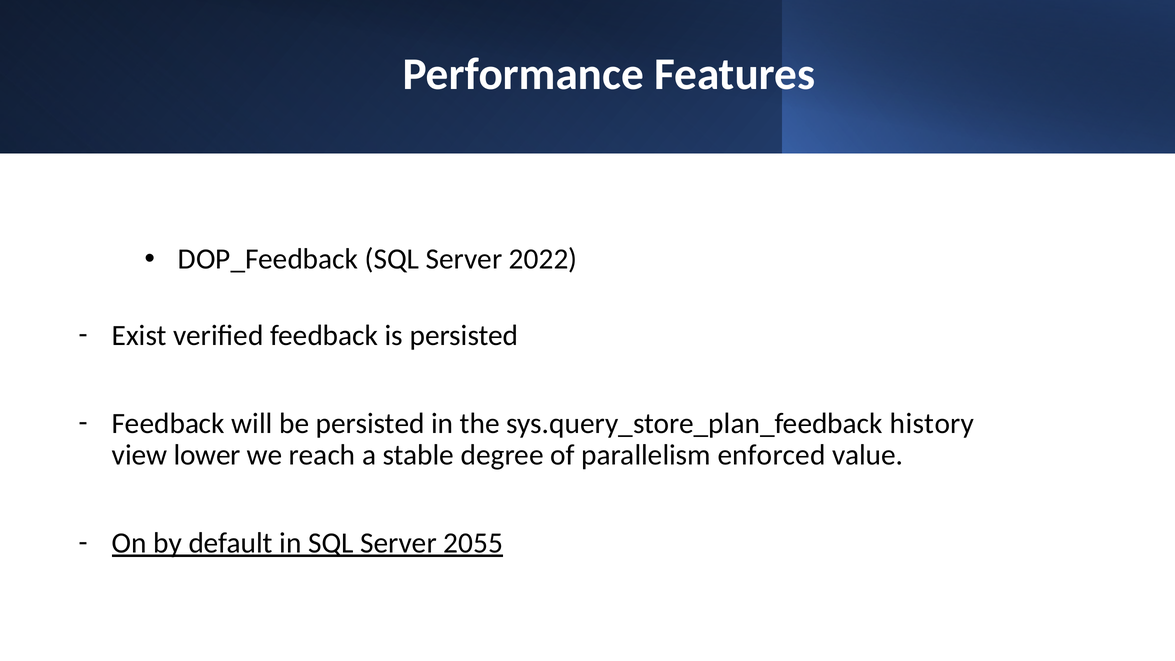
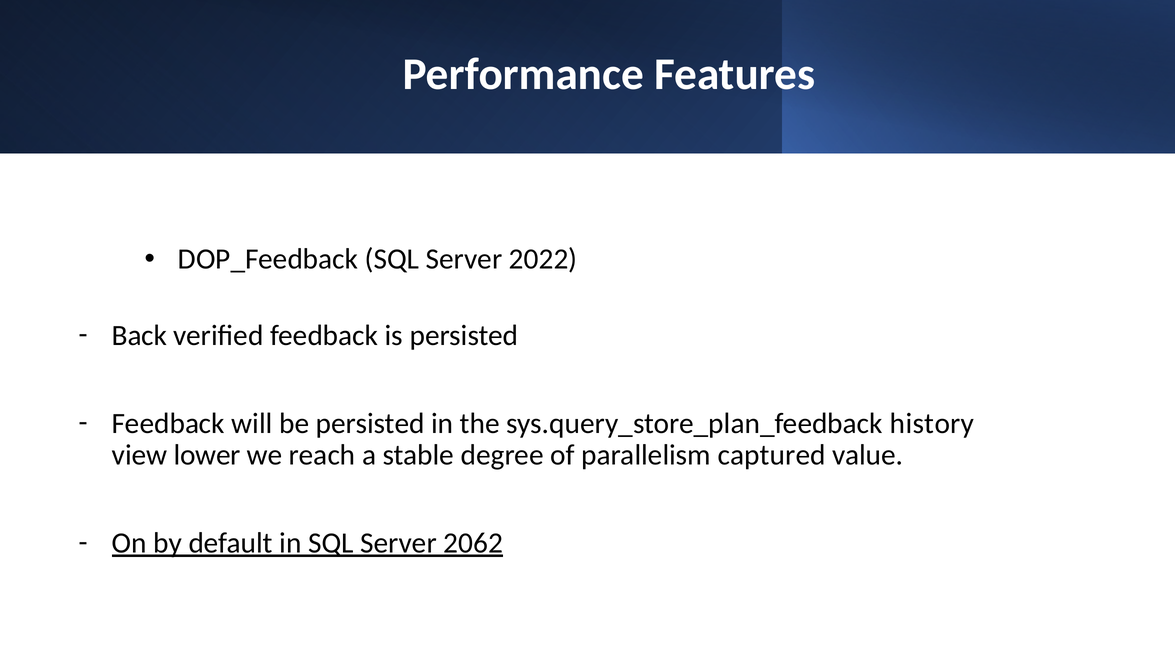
Exist: Exist -> Back
enforced: enforced -> captured
2055: 2055 -> 2062
